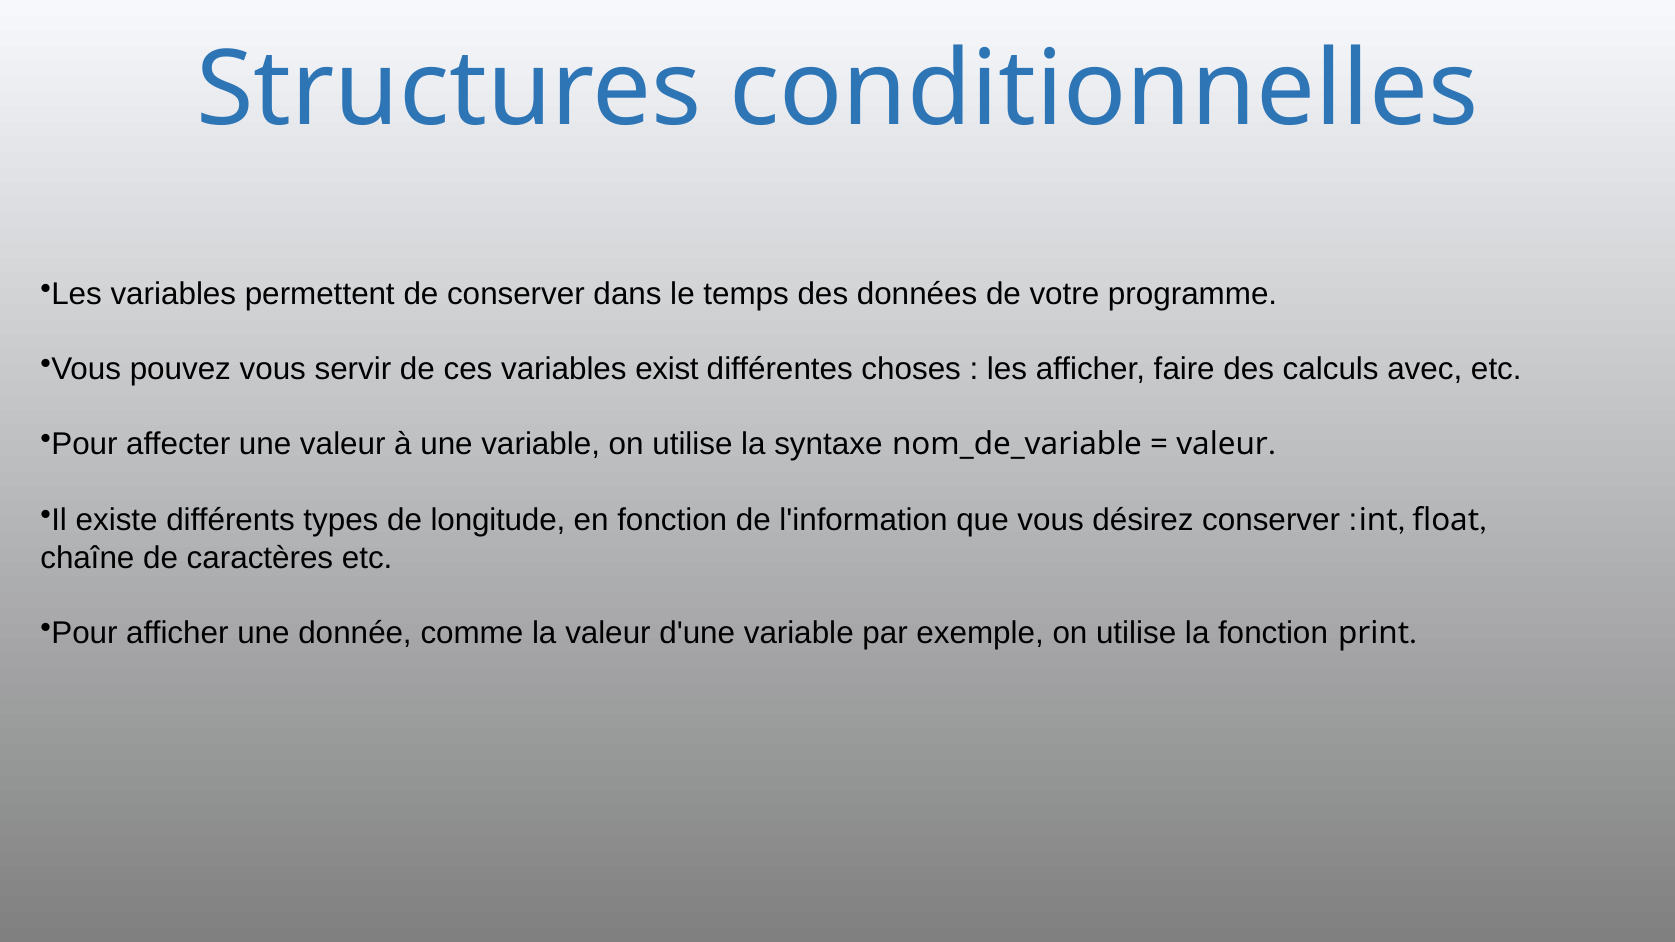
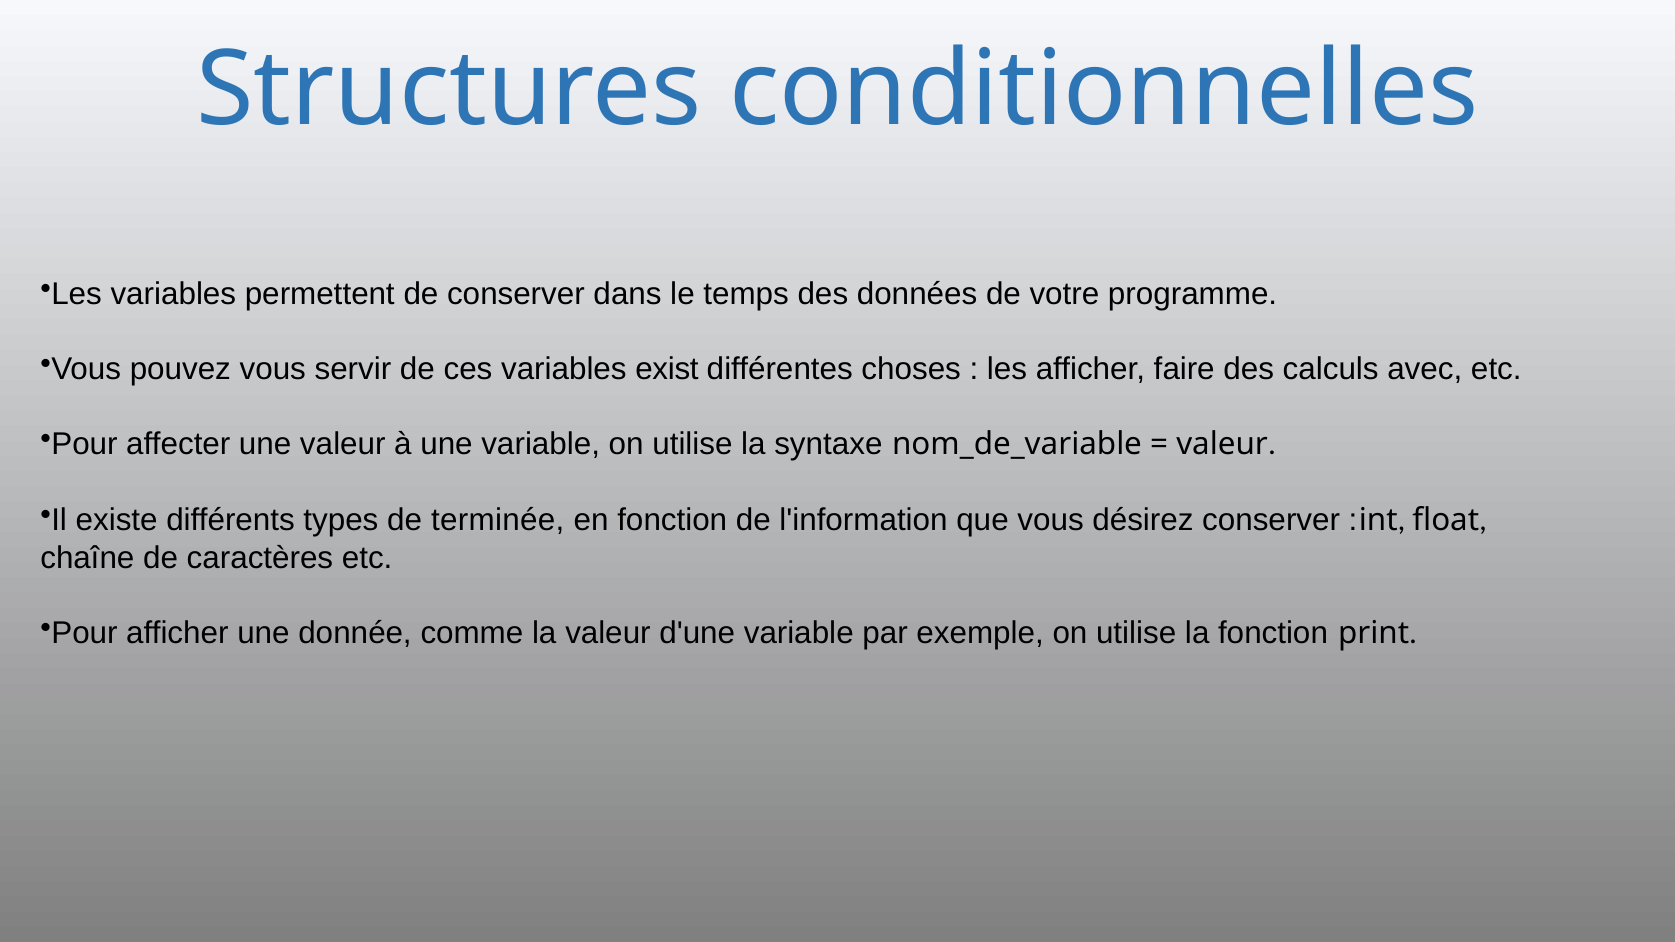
longitude: longitude -> terminée
